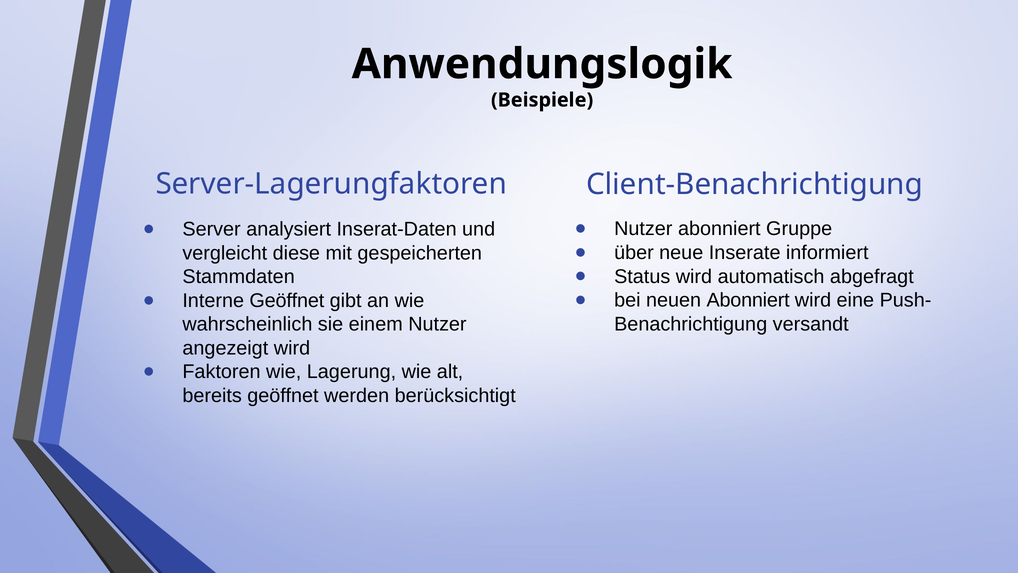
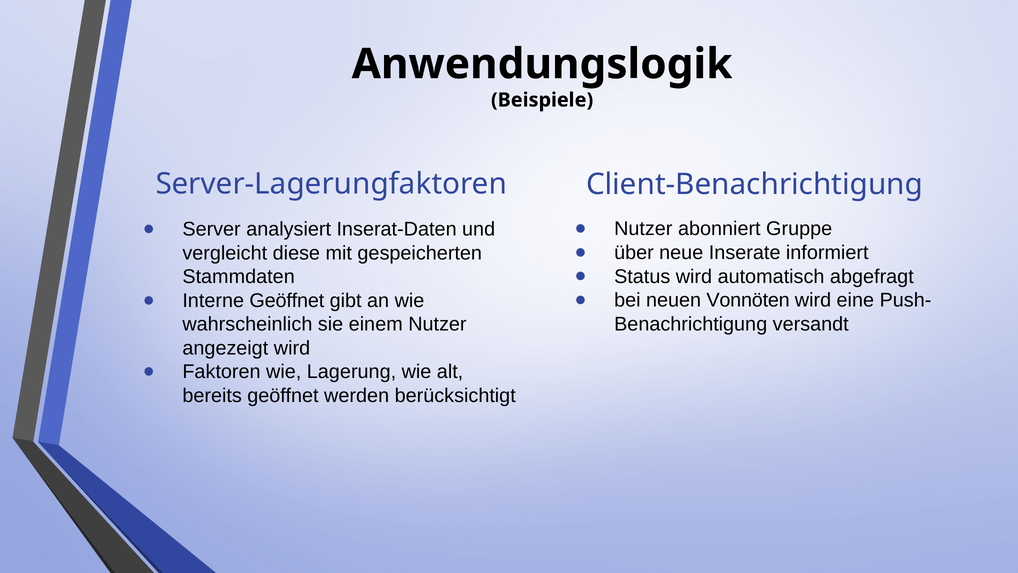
neuen Abonniert: Abonniert -> Vonnöten
